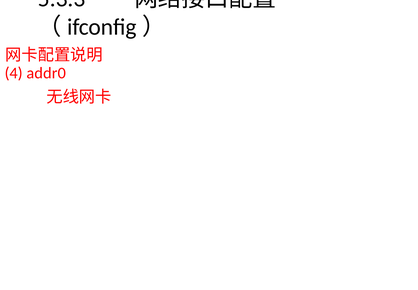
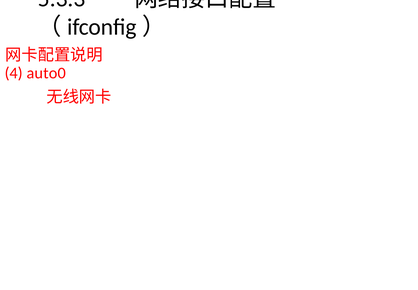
addr0: addr0 -> auto0
